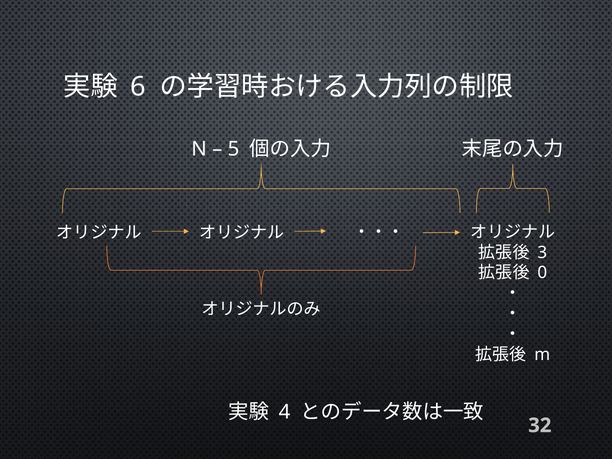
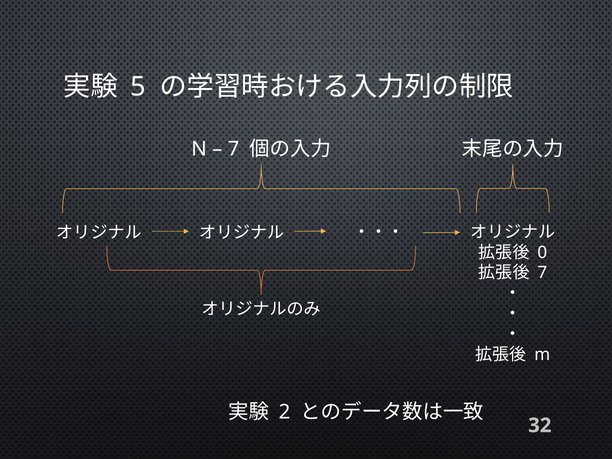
6: 6 -> 5
5 at (233, 149): 5 -> 7
3: 3 -> 0
0 at (542, 273): 0 -> 7
4: 4 -> 2
